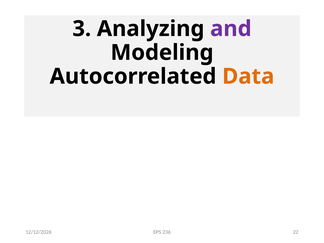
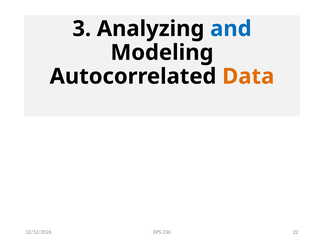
and colour: purple -> blue
